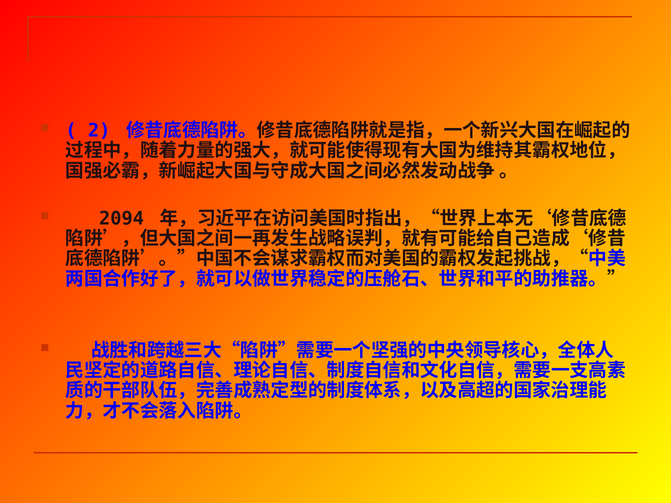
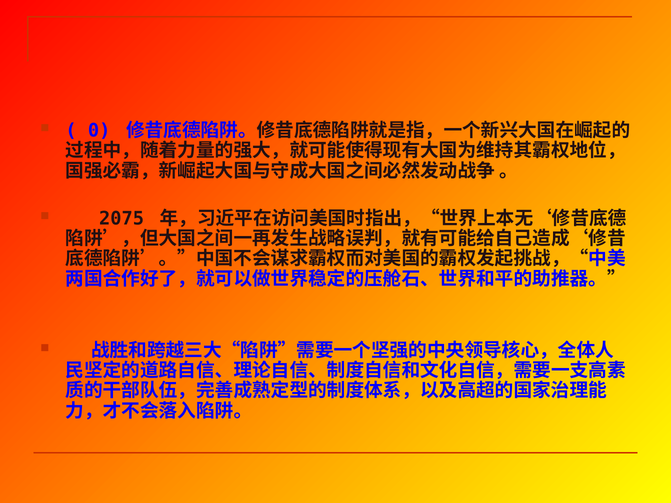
2: 2 -> 0
2094: 2094 -> 2075
